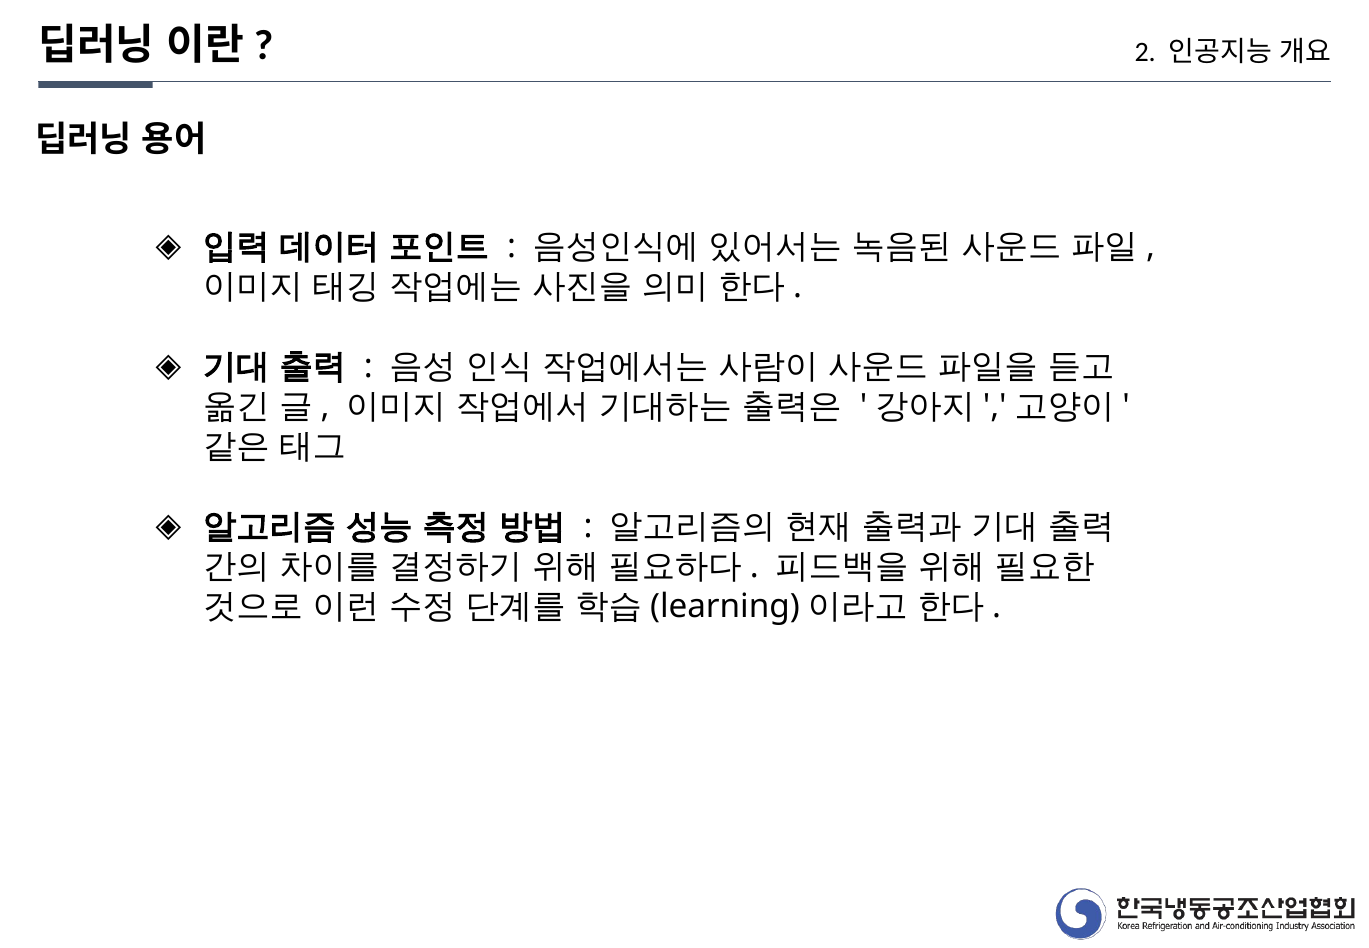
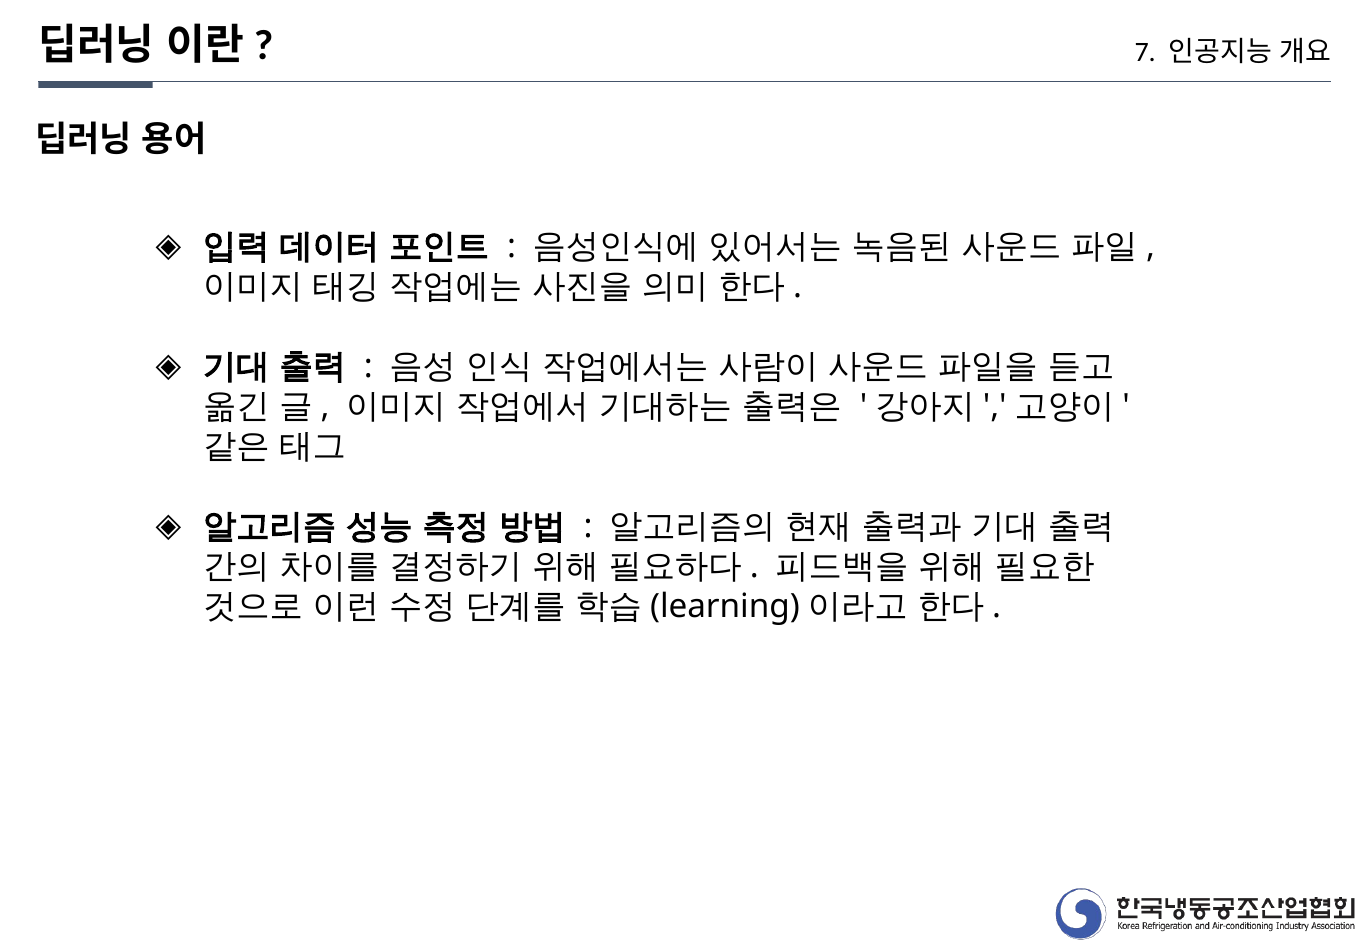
2: 2 -> 7
